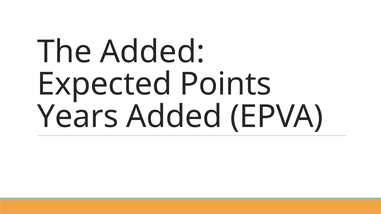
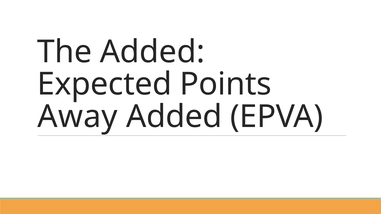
Years: Years -> Away
